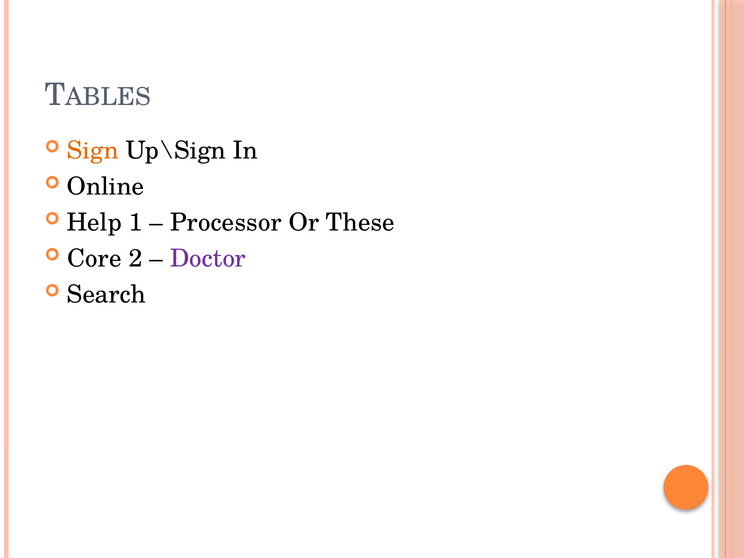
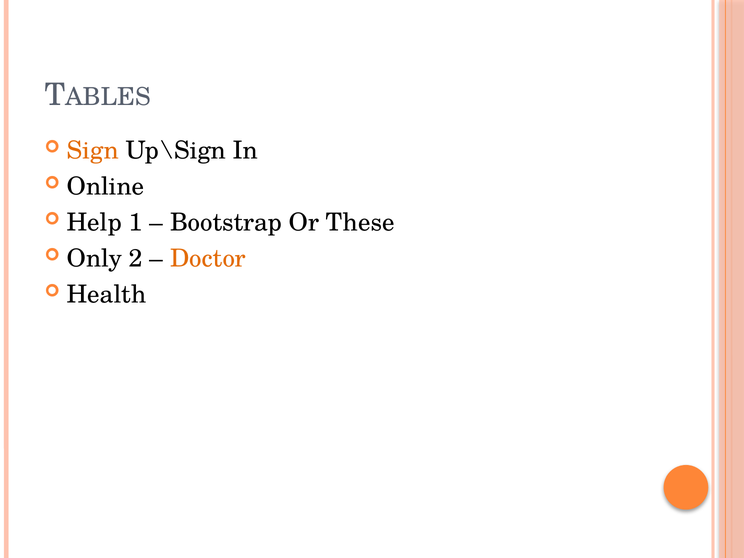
Processor: Processor -> Bootstrap
Core: Core -> Only
Doctor colour: purple -> orange
Search: Search -> Health
